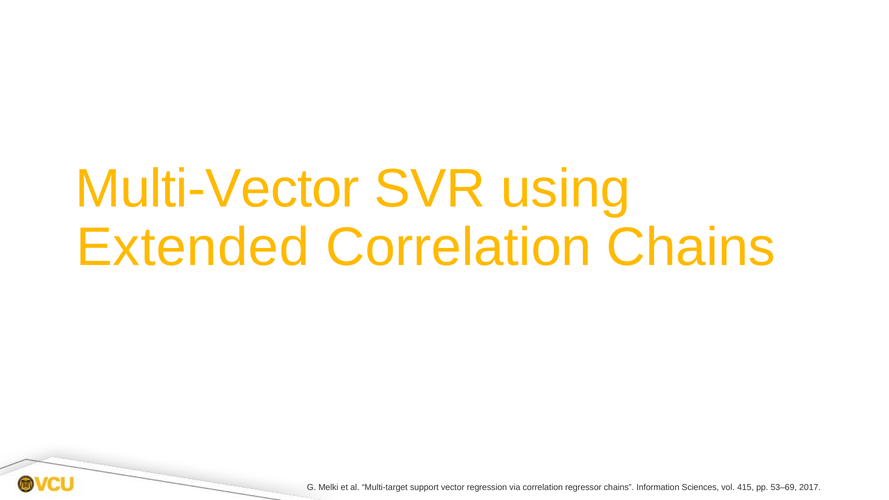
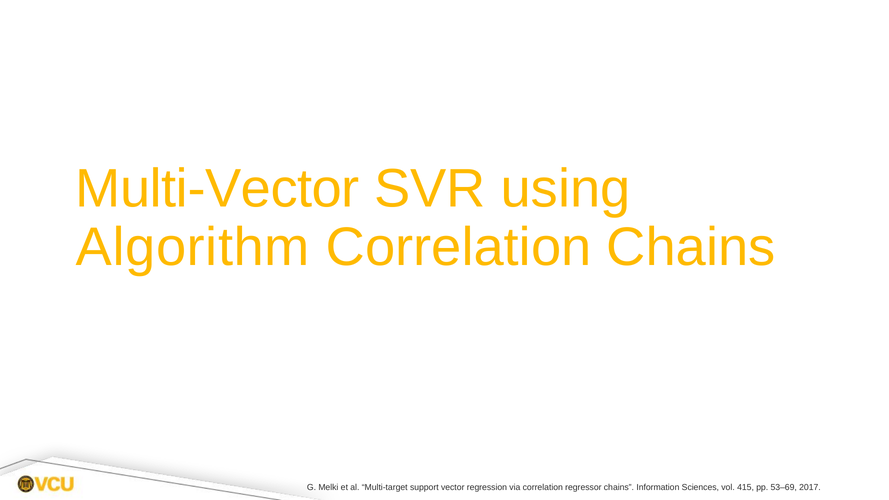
Extended: Extended -> Algorithm
